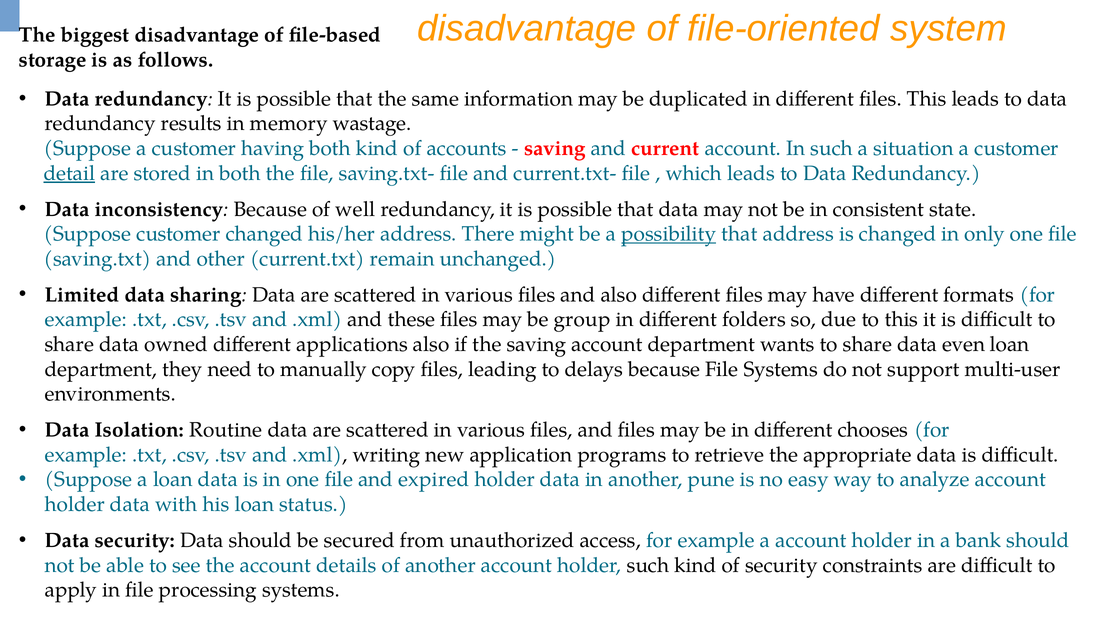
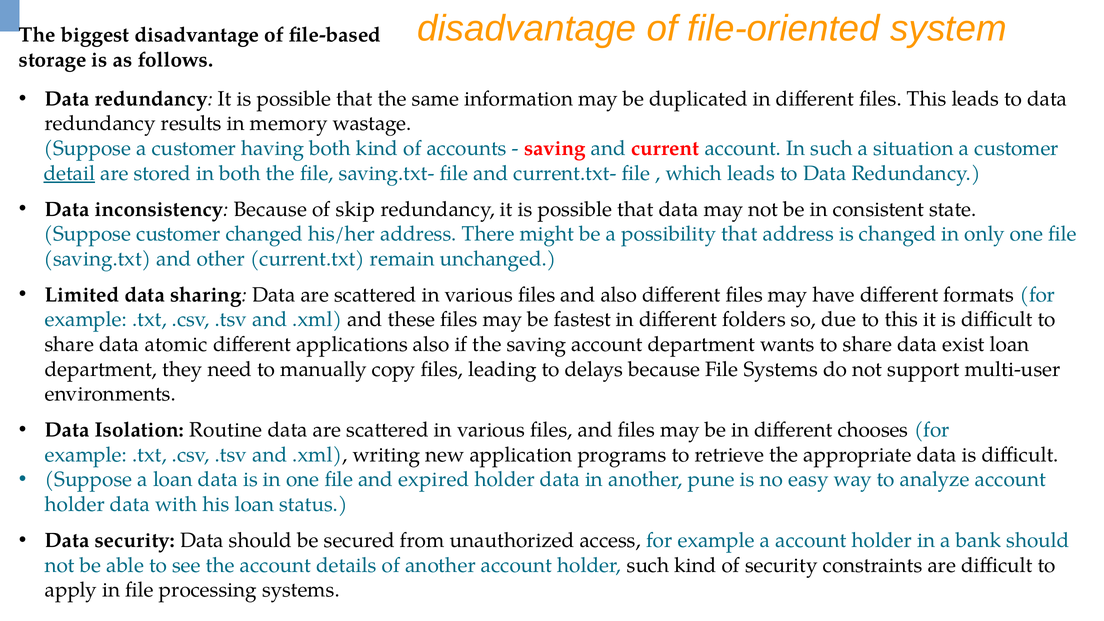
well: well -> skip
possibility underline: present -> none
group: group -> fastest
owned: owned -> atomic
even: even -> exist
